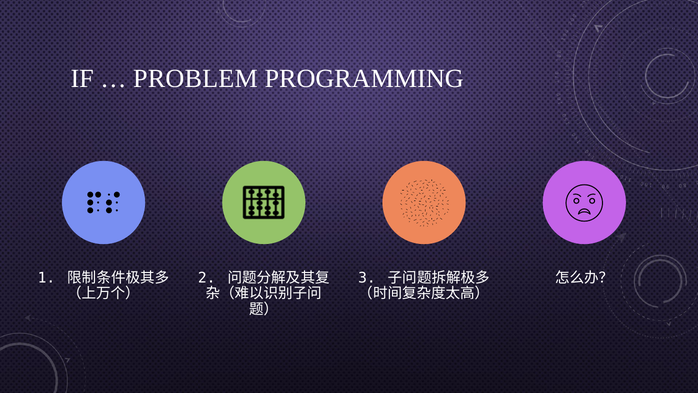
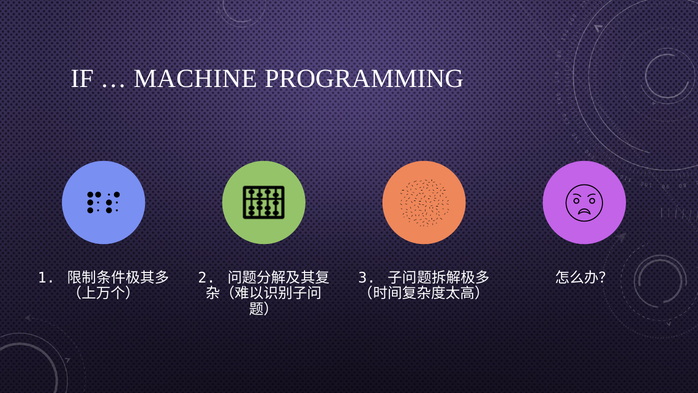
PROBLEM: PROBLEM -> MACHINE
